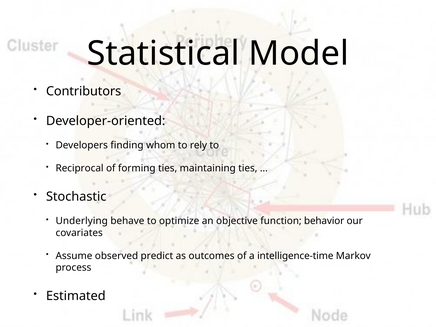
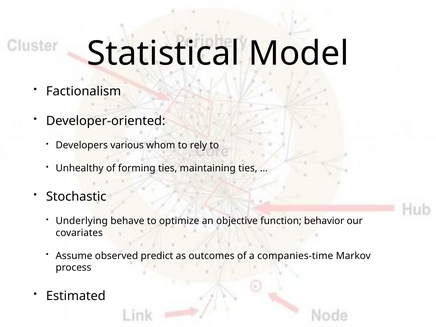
Contributors: Contributors -> Factionalism
finding: finding -> various
Reciprocal: Reciprocal -> Unhealthy
intelligence-time: intelligence-time -> companies-time
